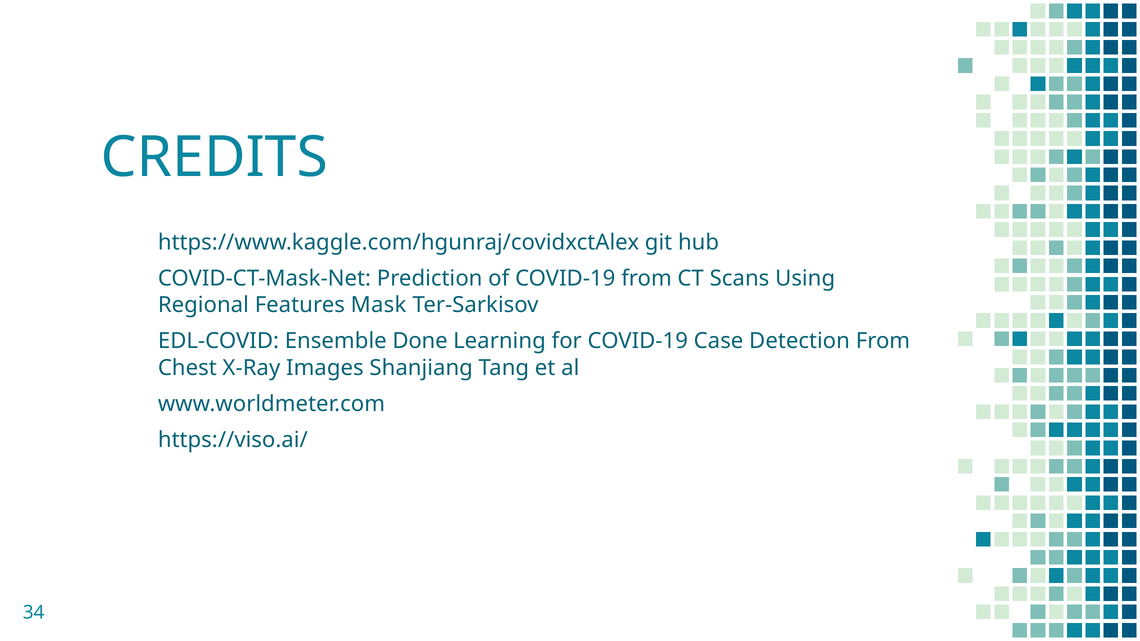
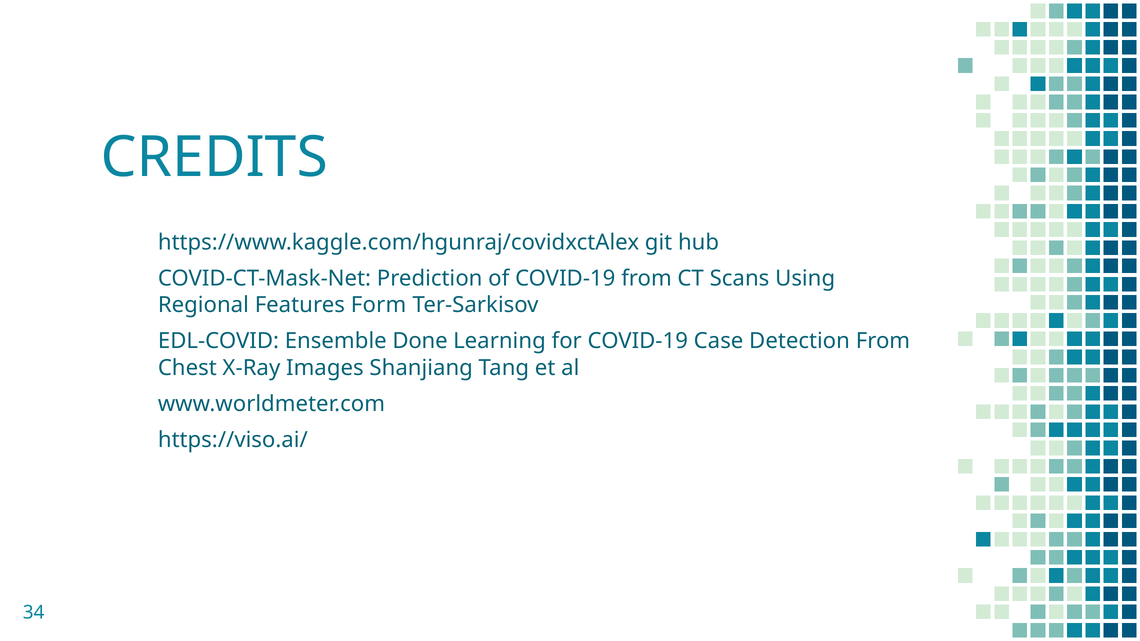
Mask: Mask -> Form
